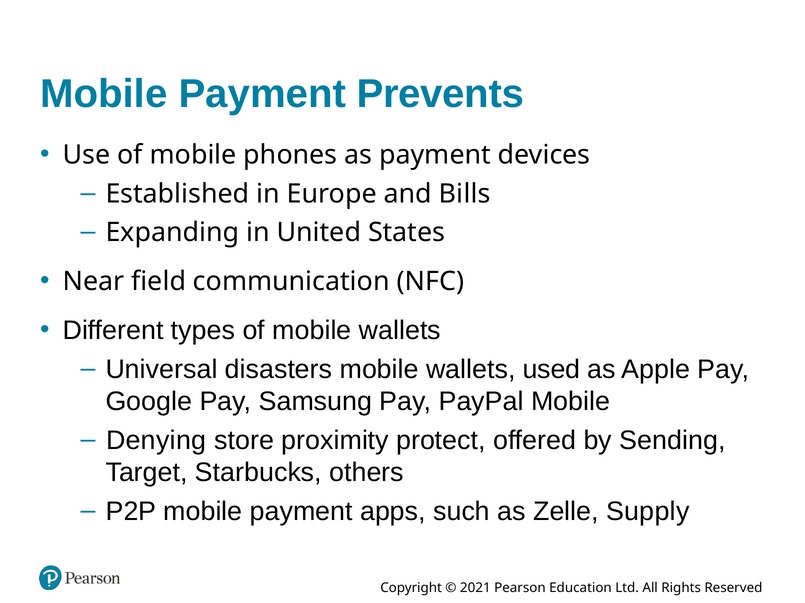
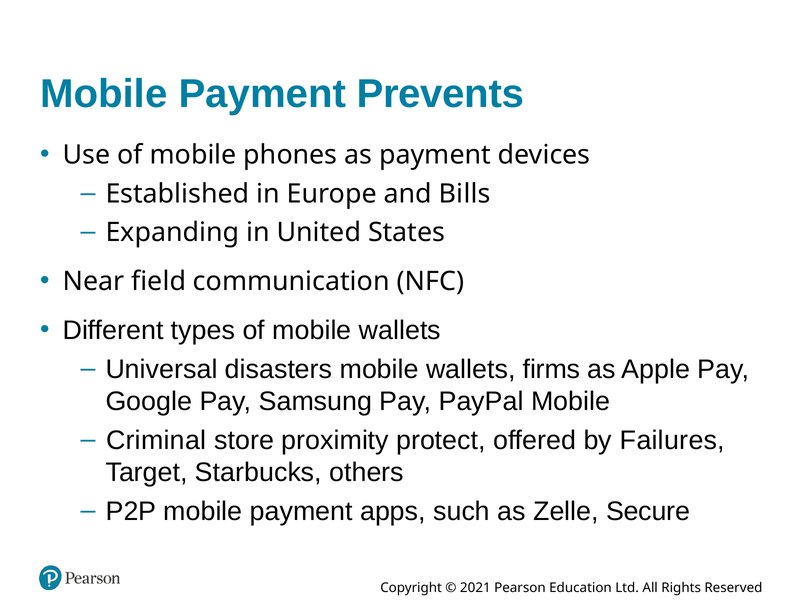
used: used -> firms
Denying: Denying -> Criminal
Sending: Sending -> Failures
Supply: Supply -> Secure
